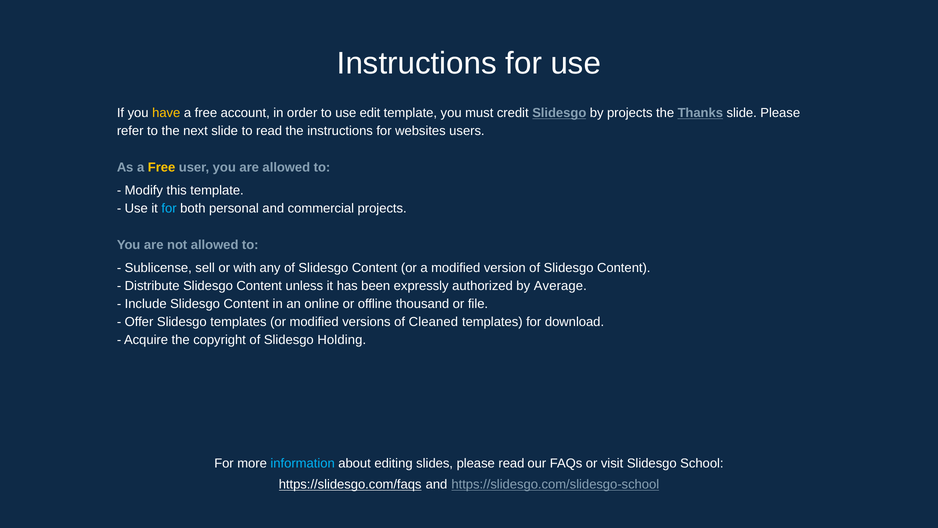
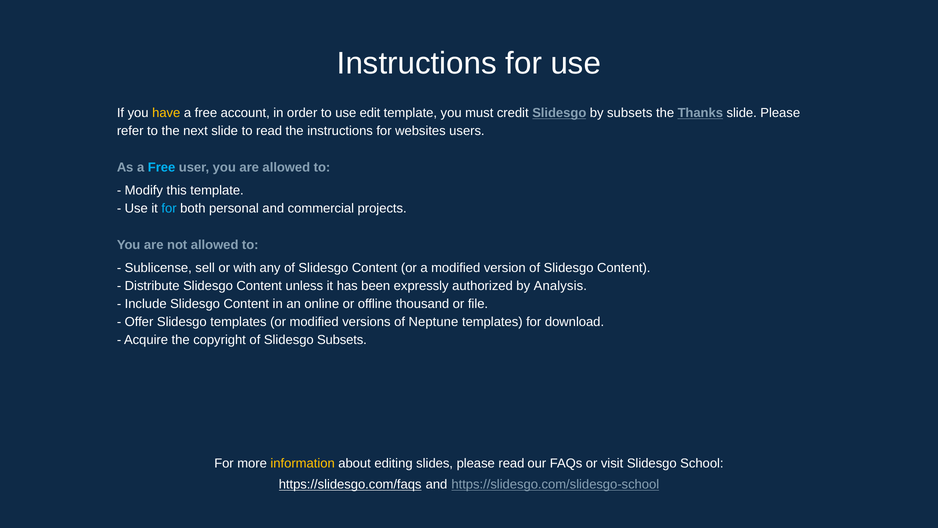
by projects: projects -> subsets
Free at (162, 167) colour: yellow -> light blue
Average: Average -> Analysis
Cleaned: Cleaned -> Neptune
Slidesgo Holding: Holding -> Subsets
information colour: light blue -> yellow
